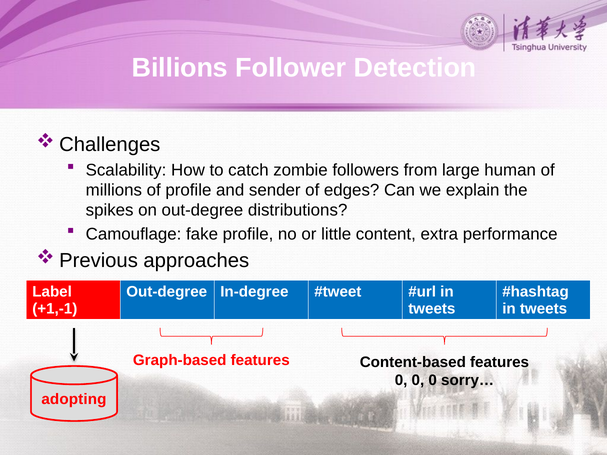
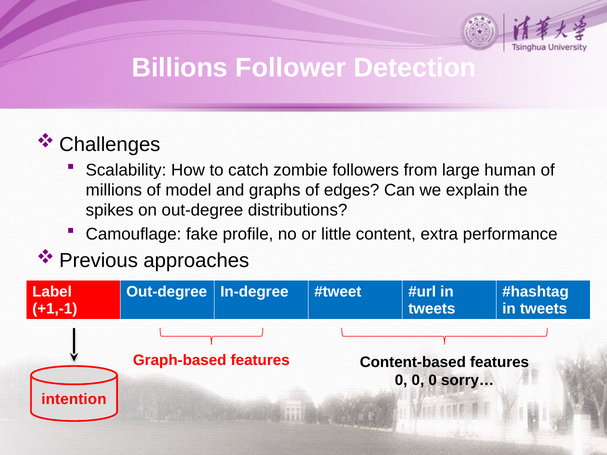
of profile: profile -> model
sender: sender -> graphs
adopting: adopting -> intention
